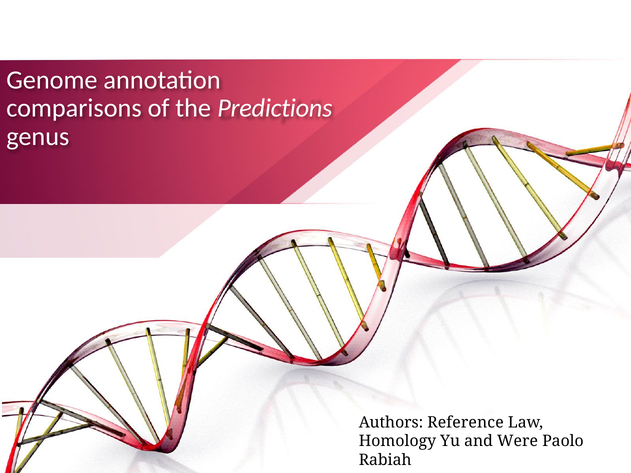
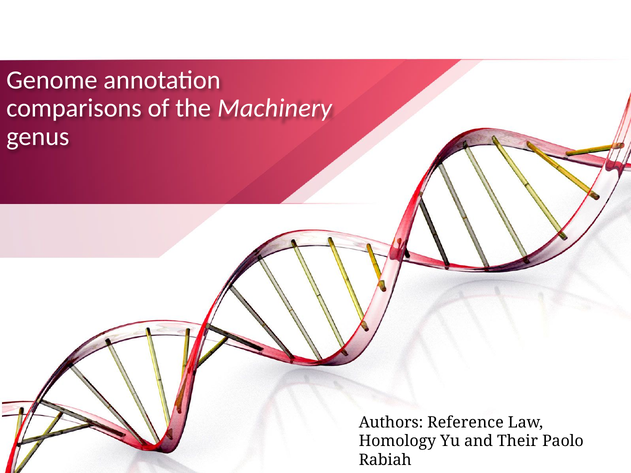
Predictions: Predictions -> Machinery
Were: Were -> Their
